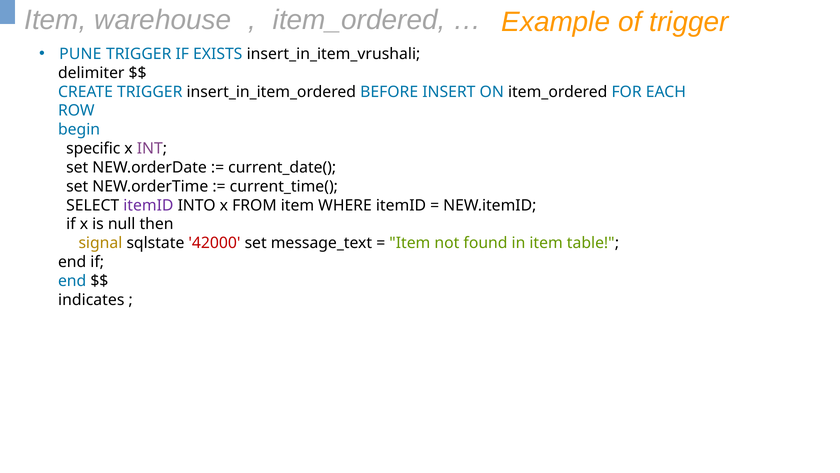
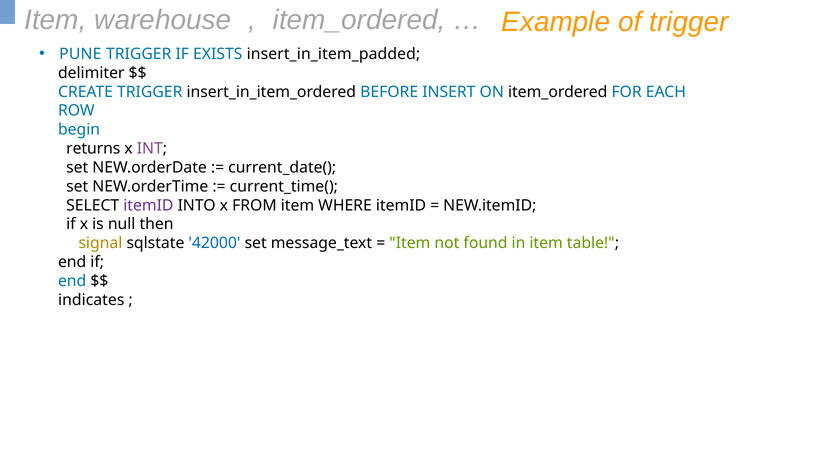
insert_in_item_vrushali: insert_in_item_vrushali -> insert_in_item_padded
specific: specific -> returns
42000 colour: red -> blue
